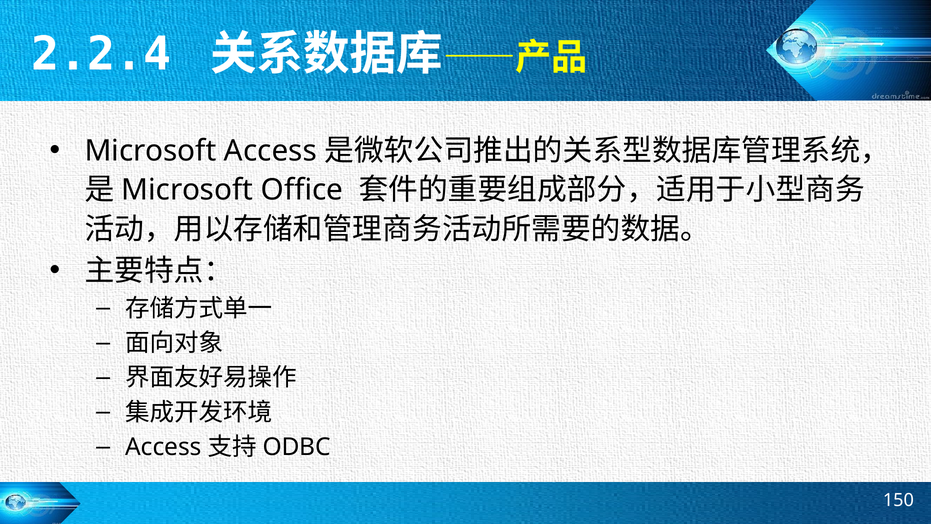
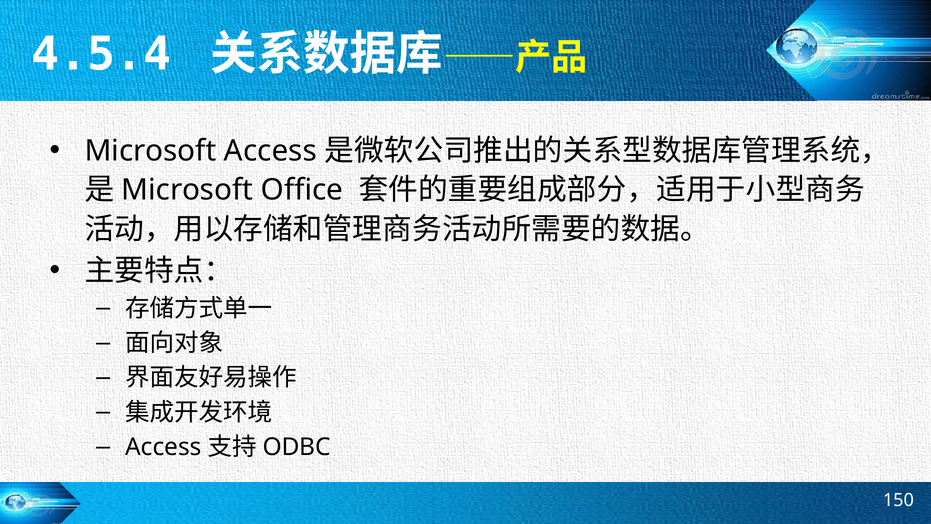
2.2.4: 2.2.4 -> 4.5.4
